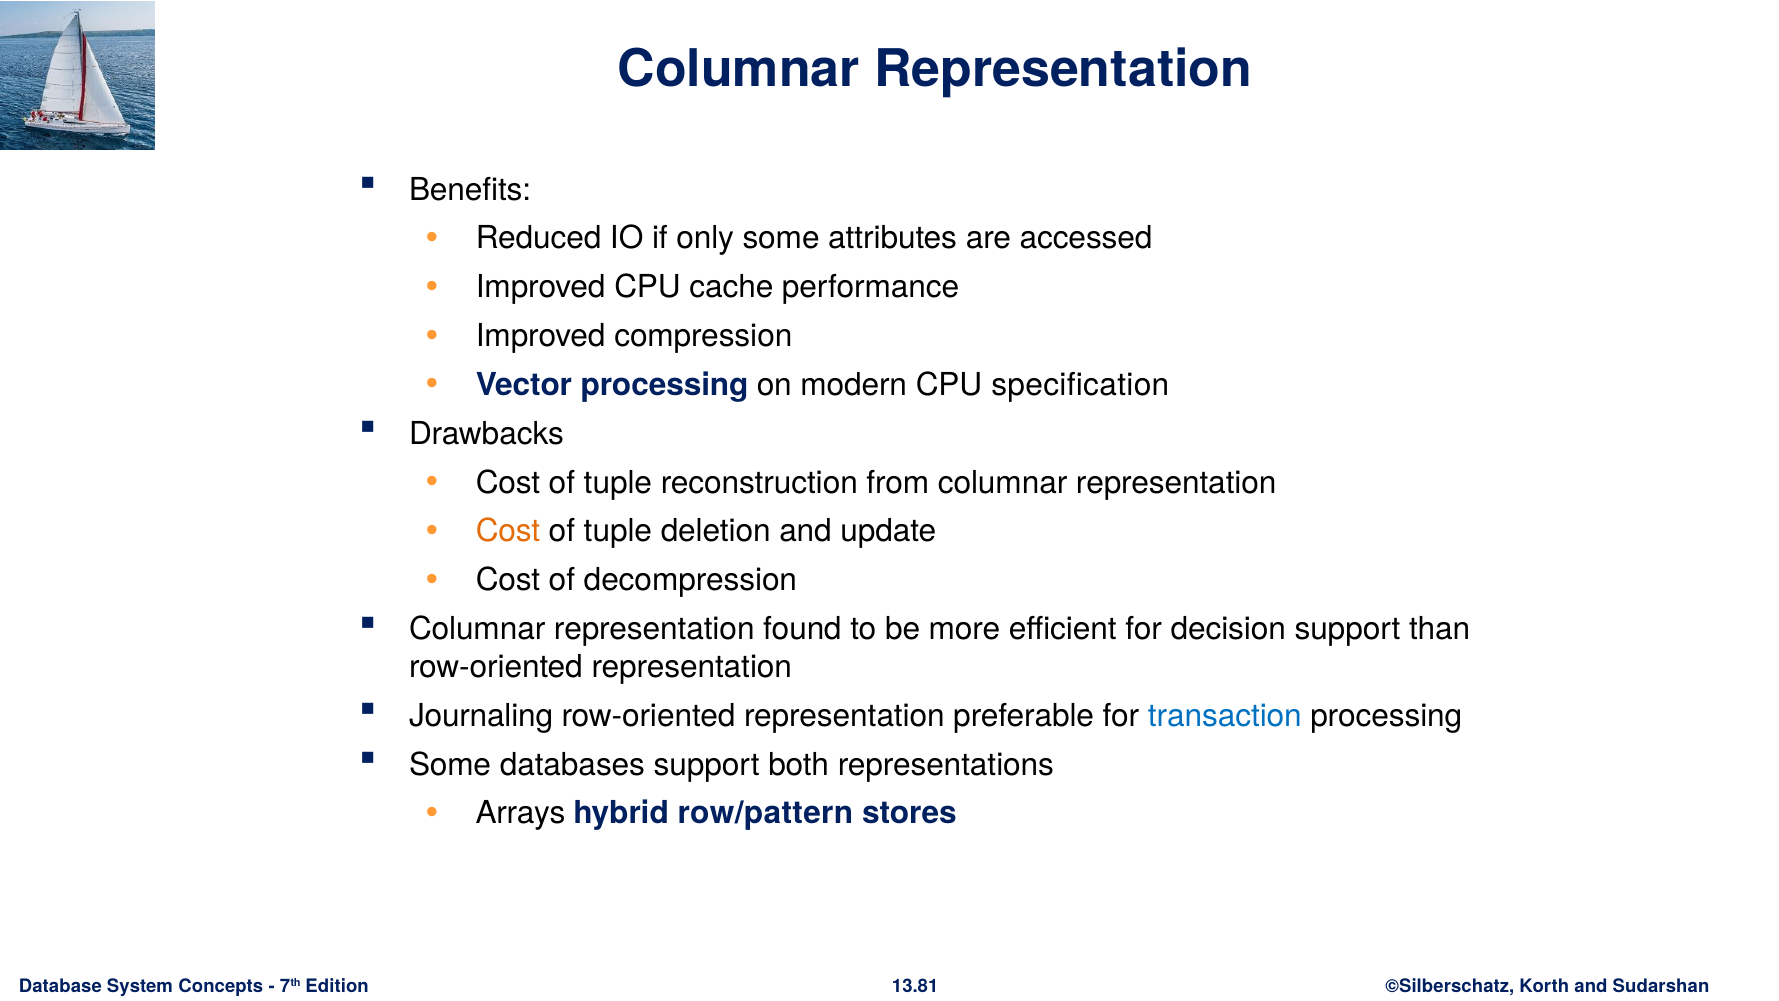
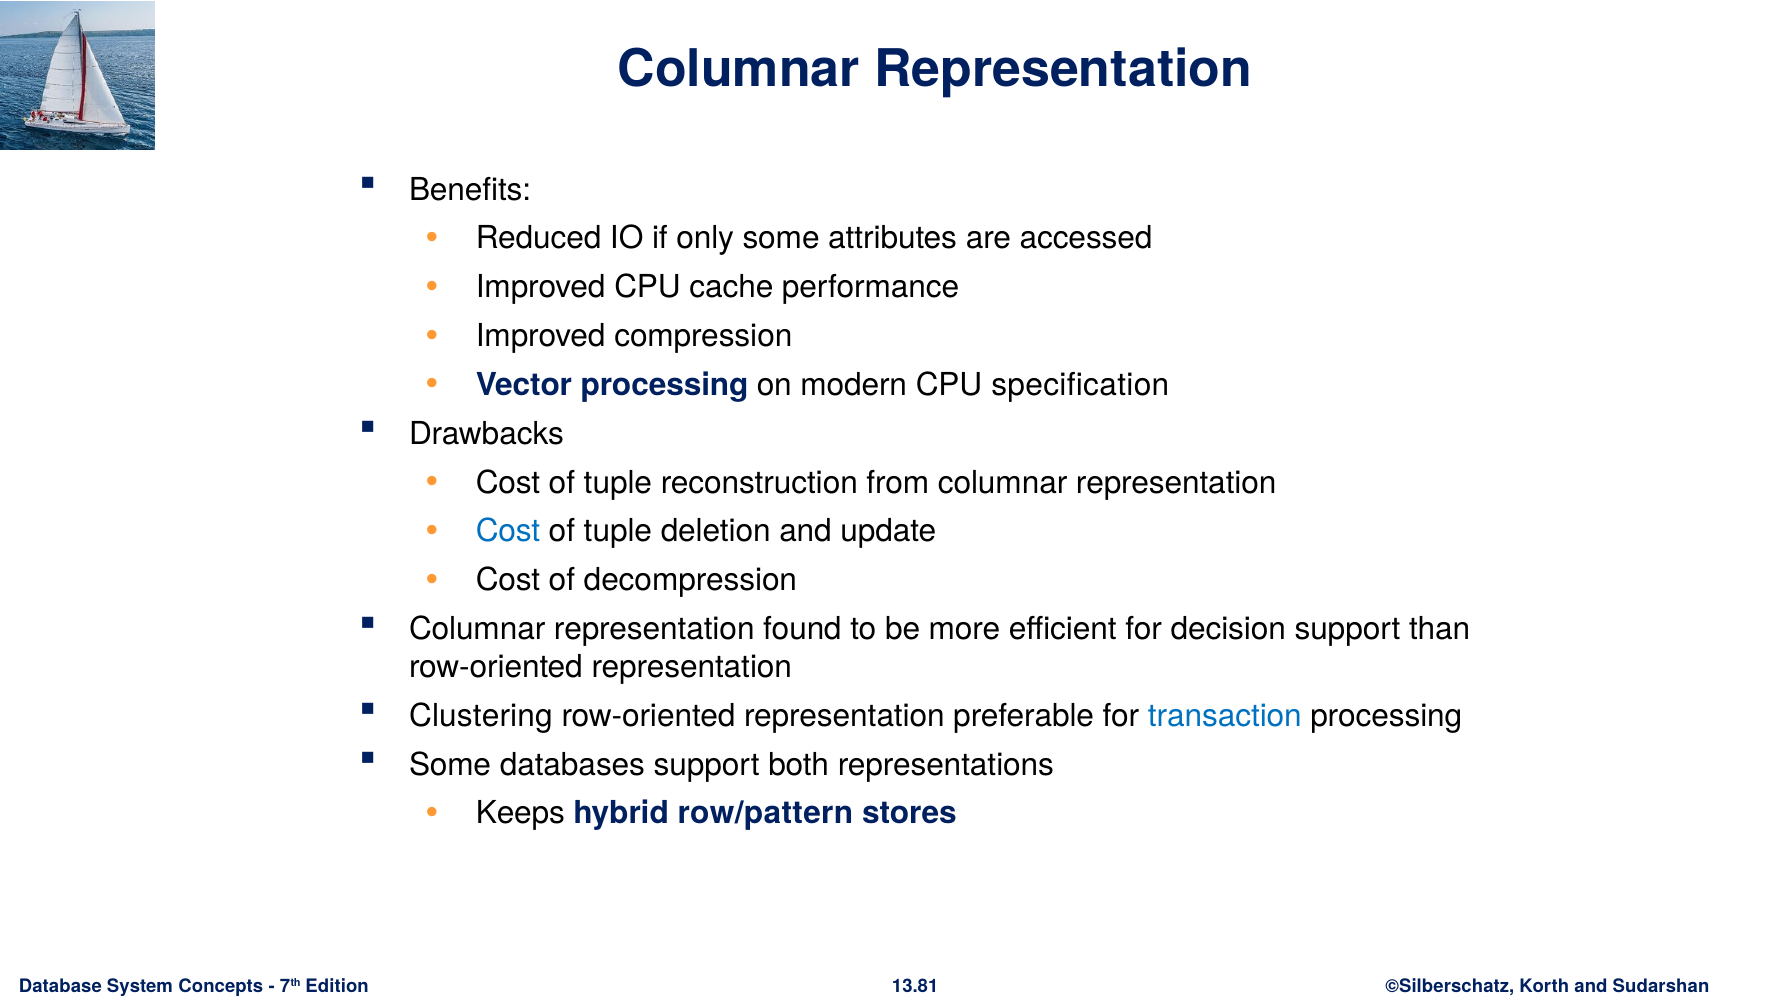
Cost at (508, 531) colour: orange -> blue
Journaling: Journaling -> Clustering
Arrays: Arrays -> Keeps
